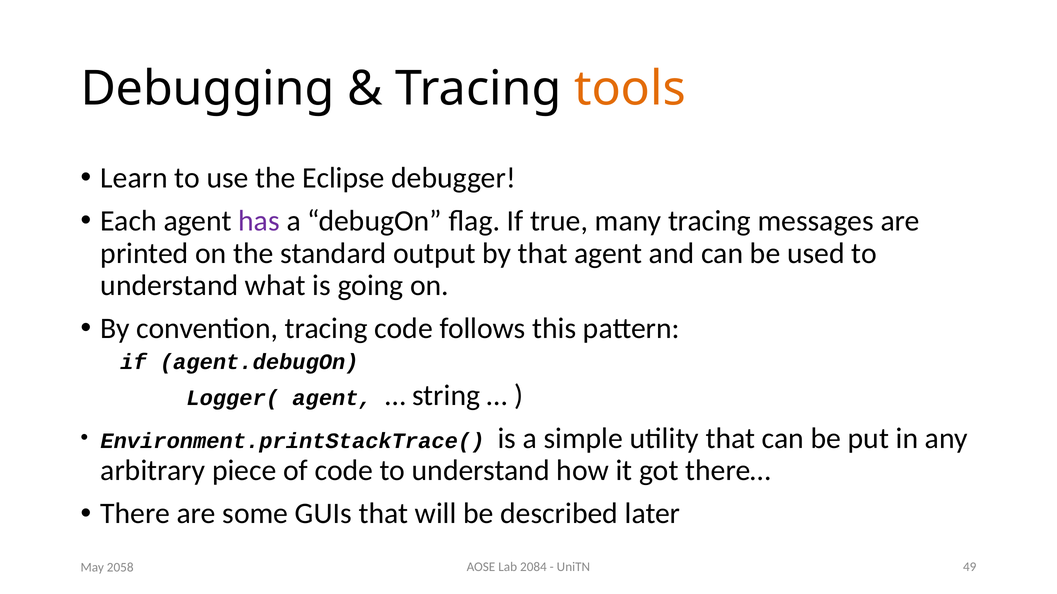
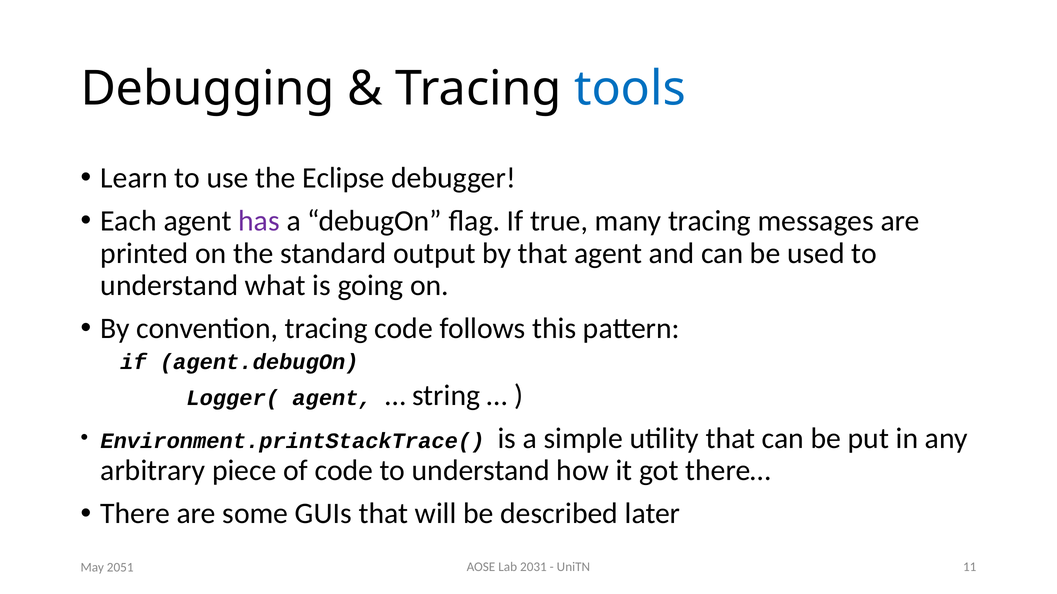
tools colour: orange -> blue
2084: 2084 -> 2031
49: 49 -> 11
2058: 2058 -> 2051
